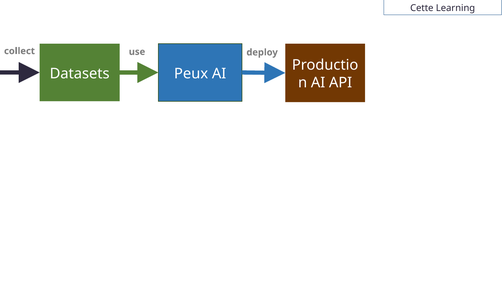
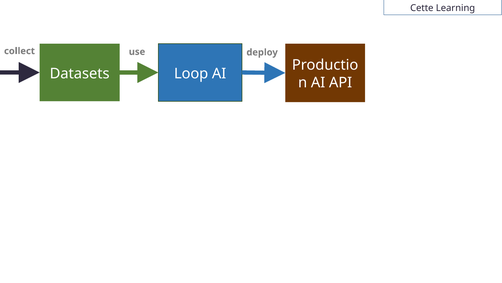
Peux: Peux -> Loop
